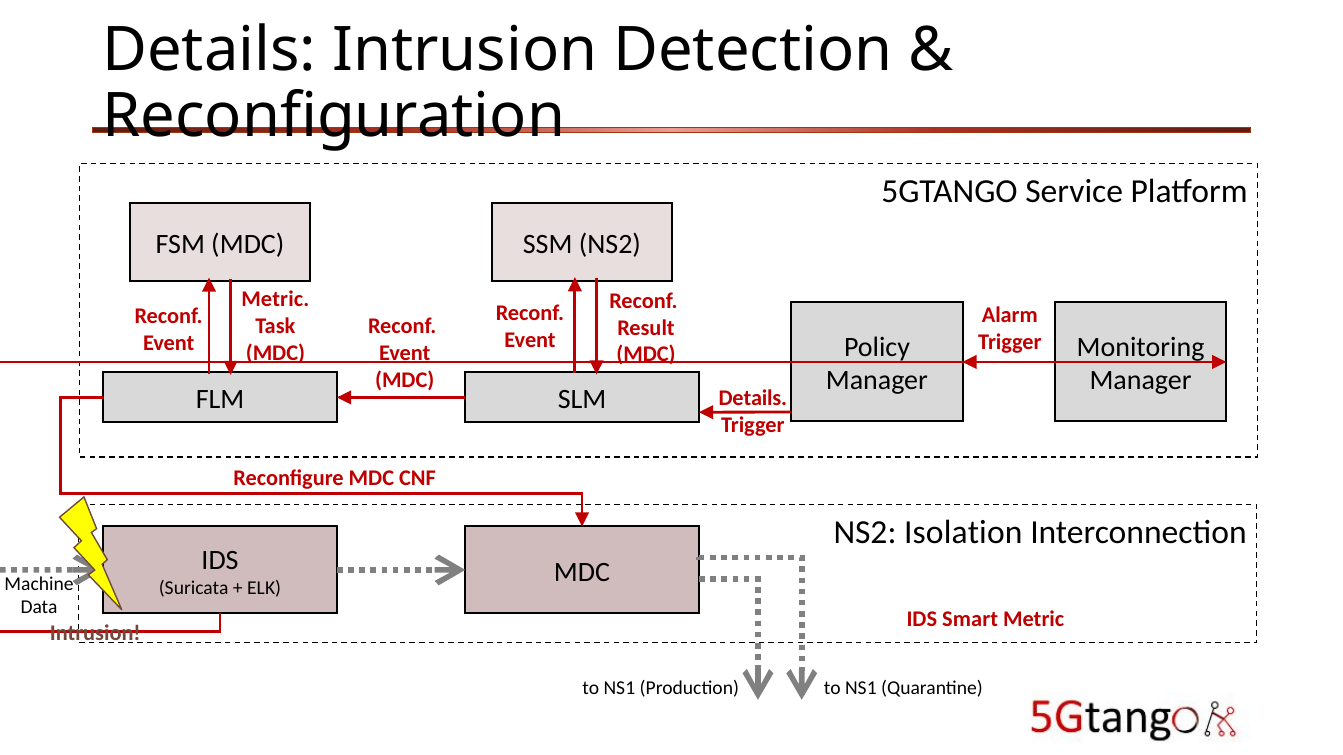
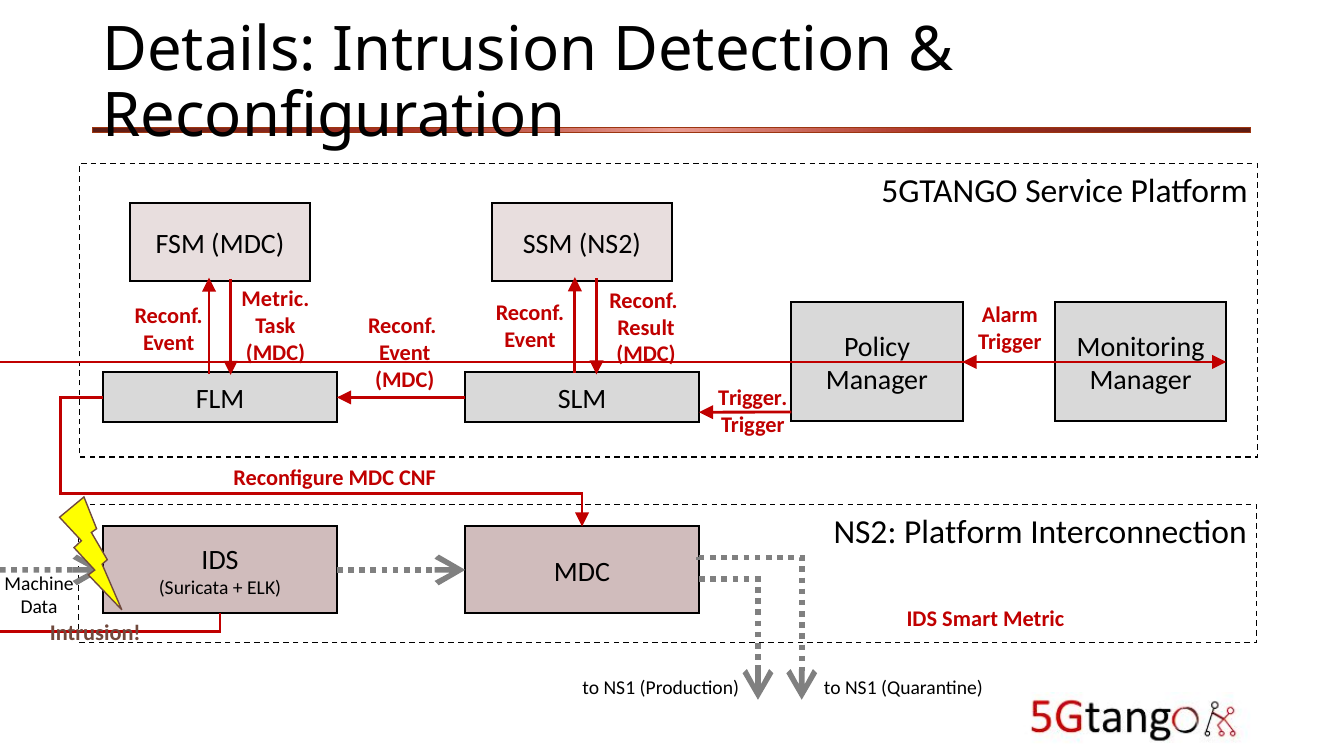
Details at (753, 398): Details -> Trigger
NS2 Isolation: Isolation -> Platform
